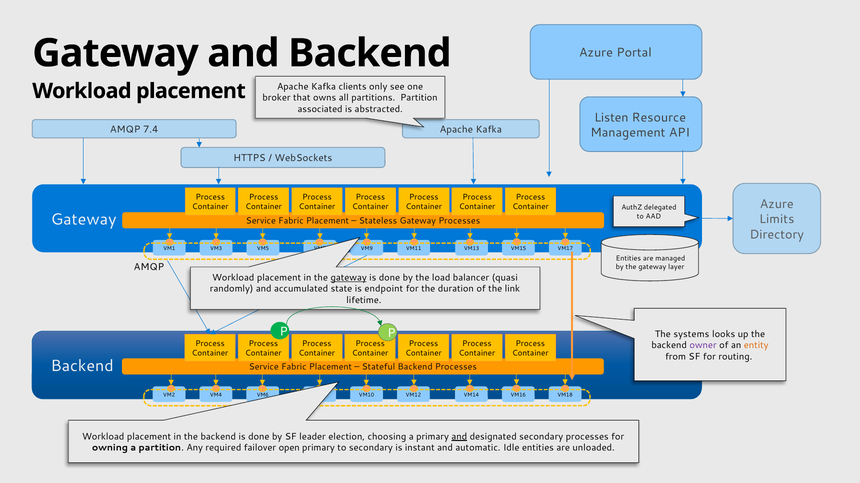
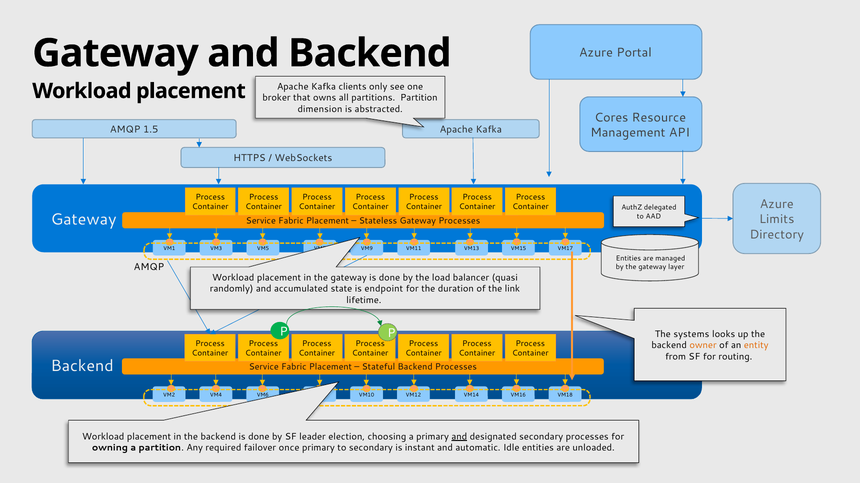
associated: associated -> dimension
Listen: Listen -> Cores
7.4: 7.4 -> 1.5
gateway at (349, 278) underline: present -> none
owner colour: purple -> orange
open: open -> once
